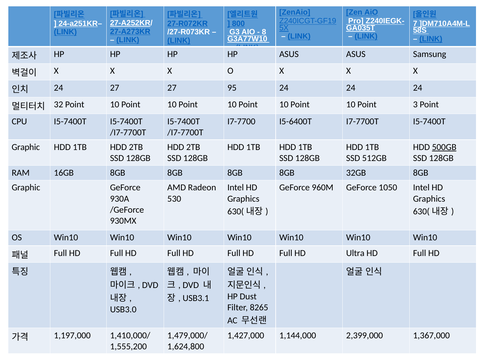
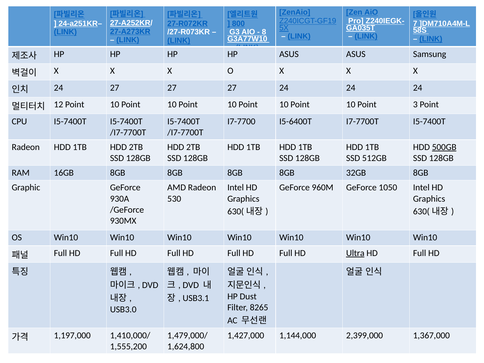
27 27 95: 95 -> 27
32: 32 -> 12
Graphic at (26, 147): Graphic -> Radeon
Ultra underline: none -> present
